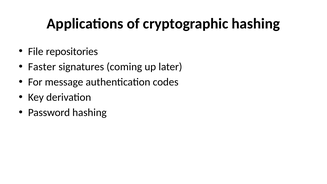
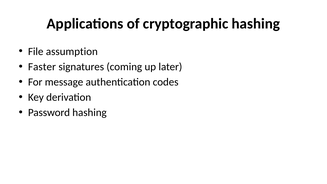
repositories: repositories -> assumption
